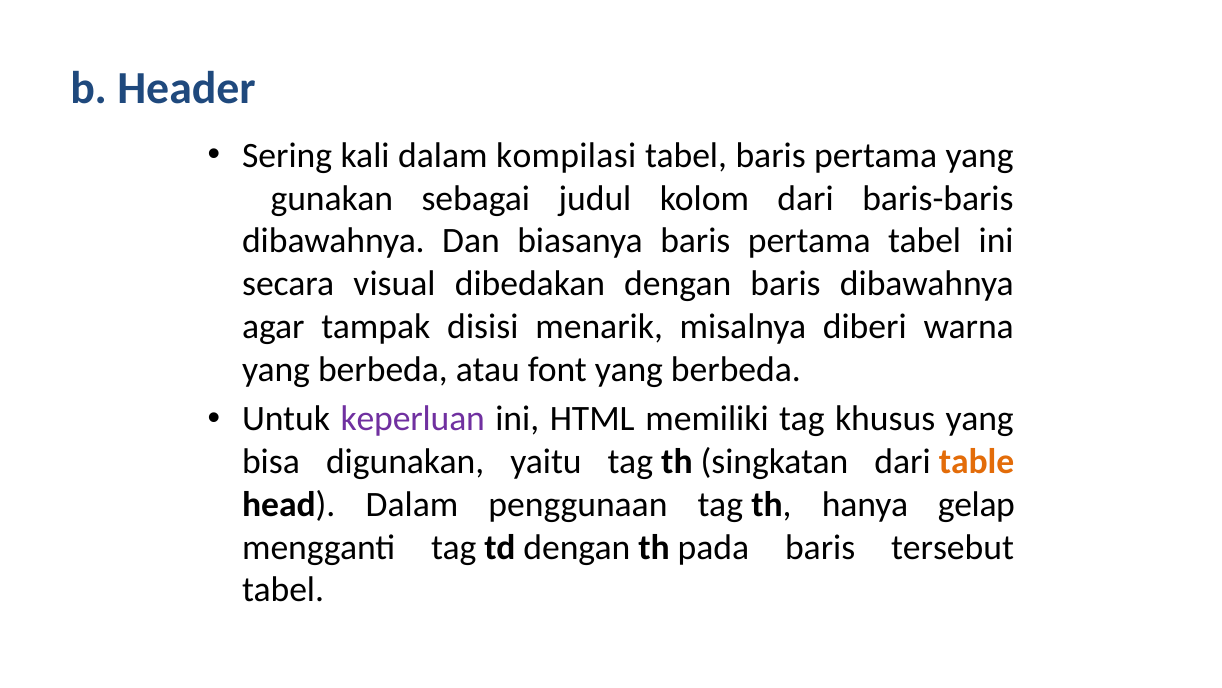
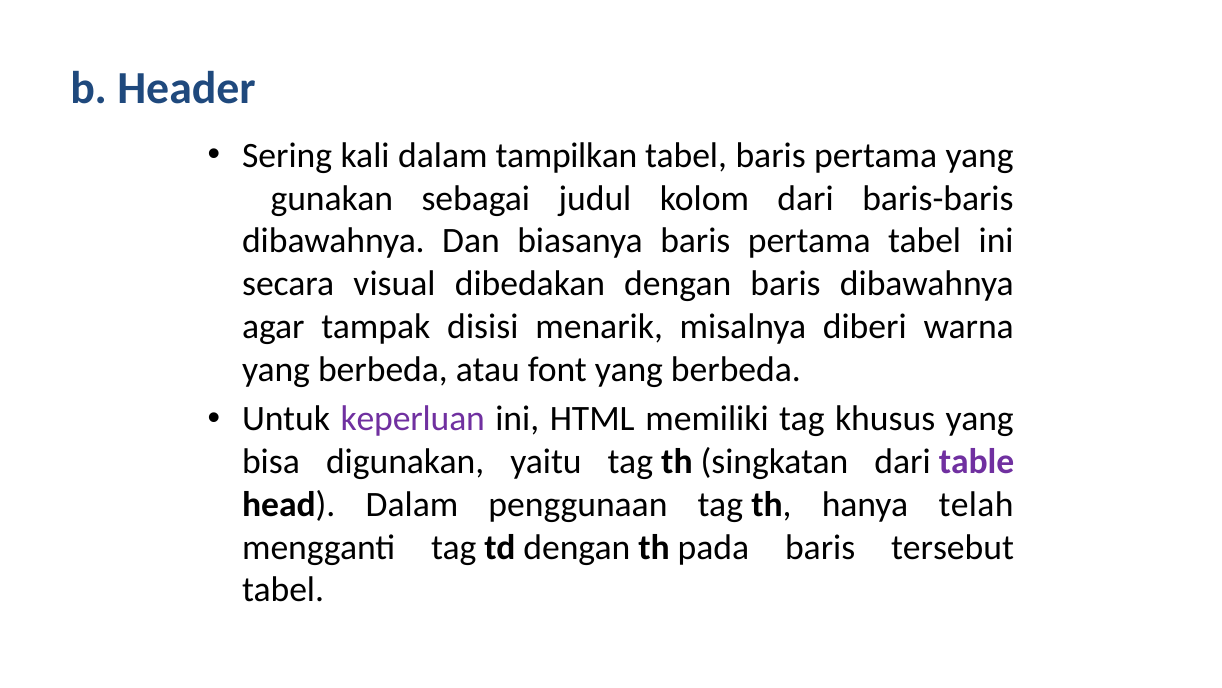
kompilasi: kompilasi -> tampilkan
table colour: orange -> purple
gelap: gelap -> telah
